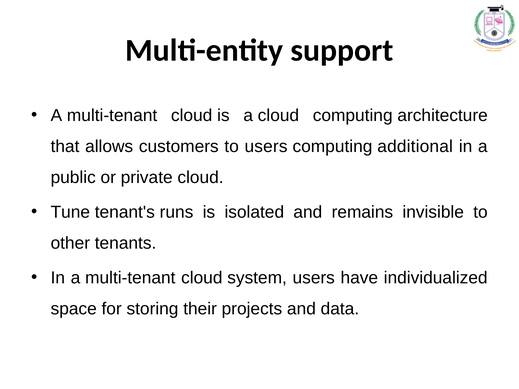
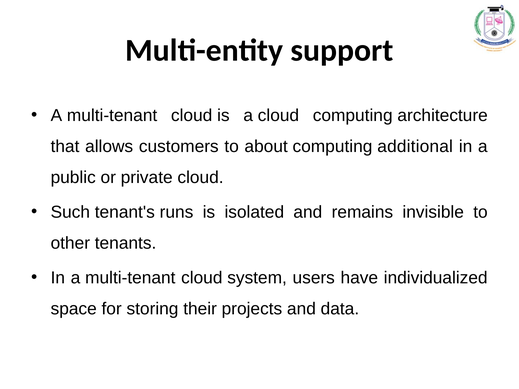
to users: users -> about
Tune: Tune -> Such
